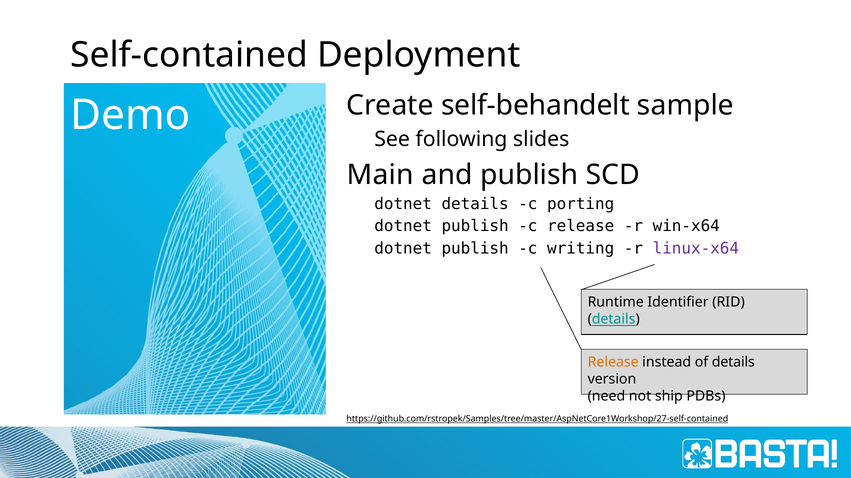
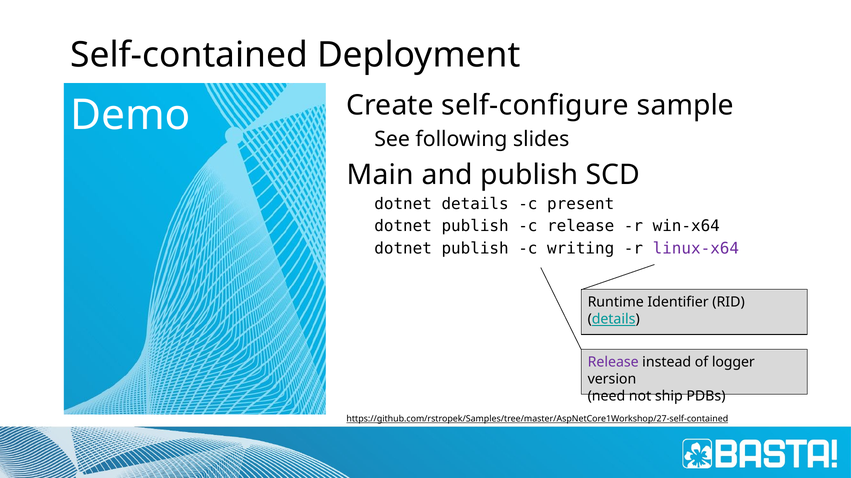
self-behandelt: self-behandelt -> self-configure
porting: porting -> present
Release at (613, 362) colour: orange -> purple
of details: details -> logger
